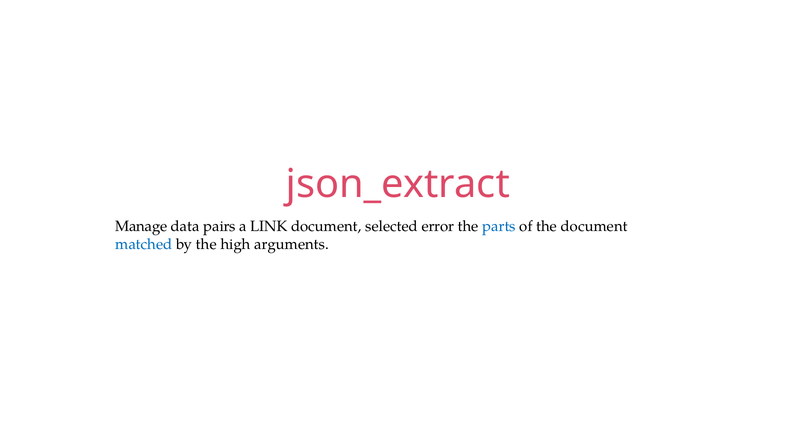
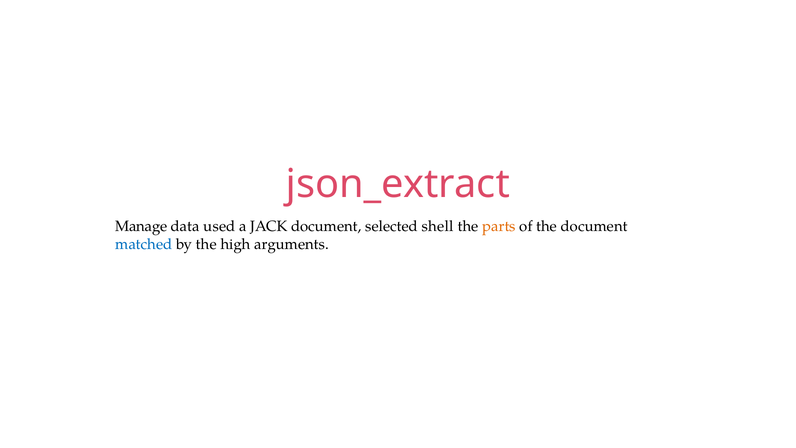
pairs: pairs -> used
LINK: LINK -> JACK
error: error -> shell
parts colour: blue -> orange
